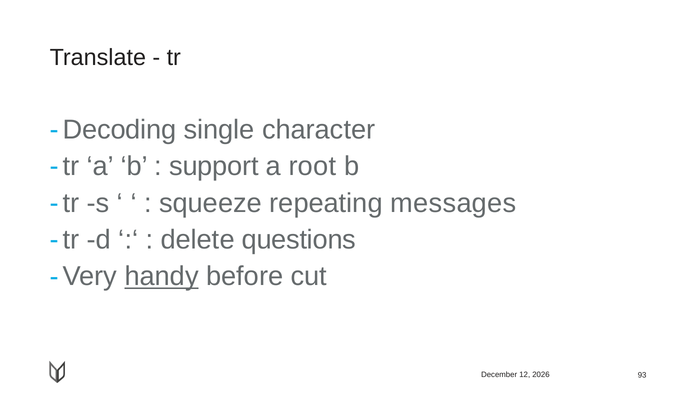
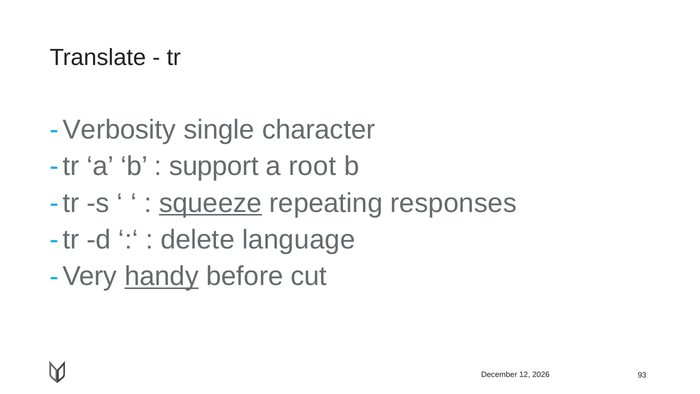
Decoding: Decoding -> Verbosity
squeeze underline: none -> present
messages: messages -> responses
questions: questions -> language
